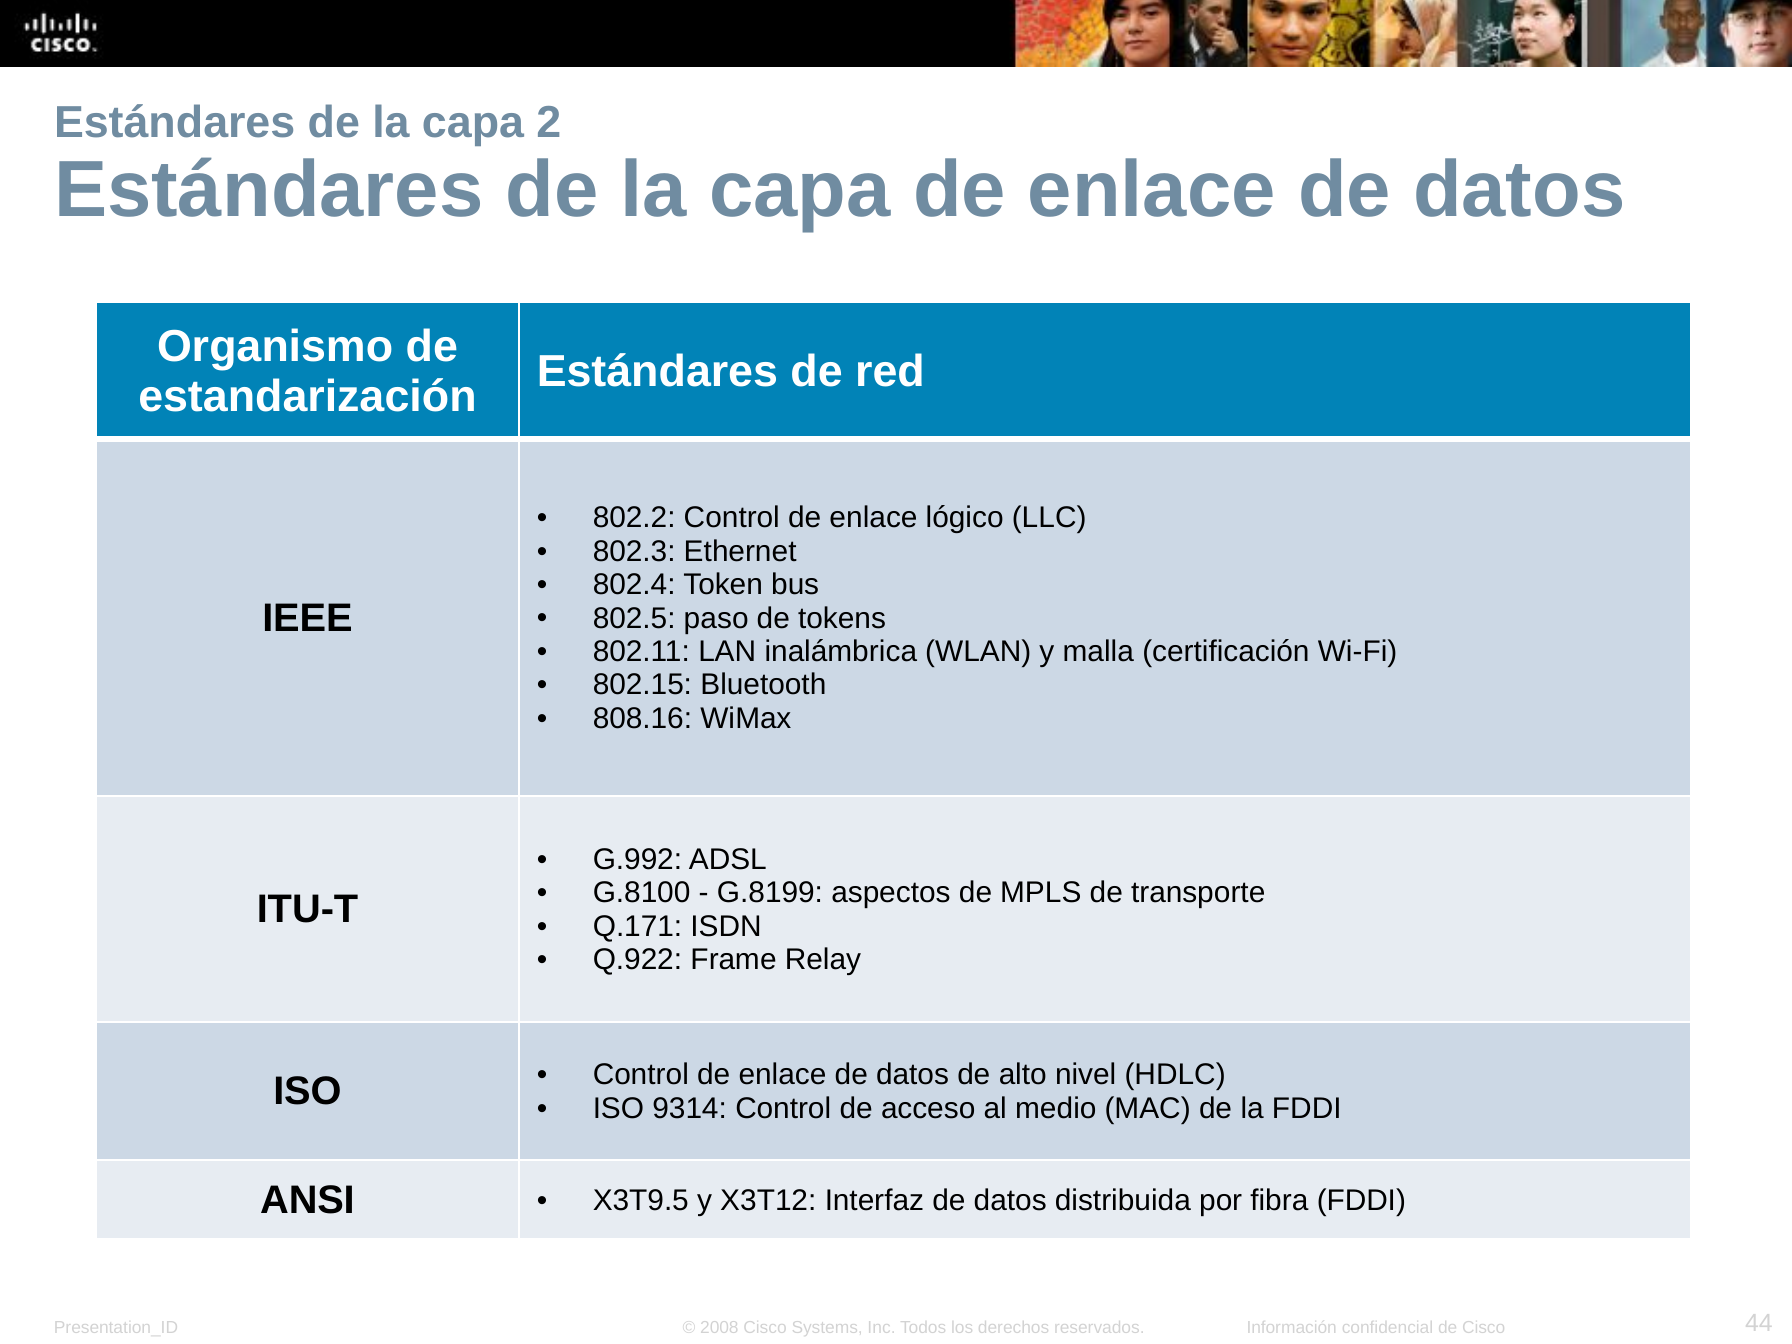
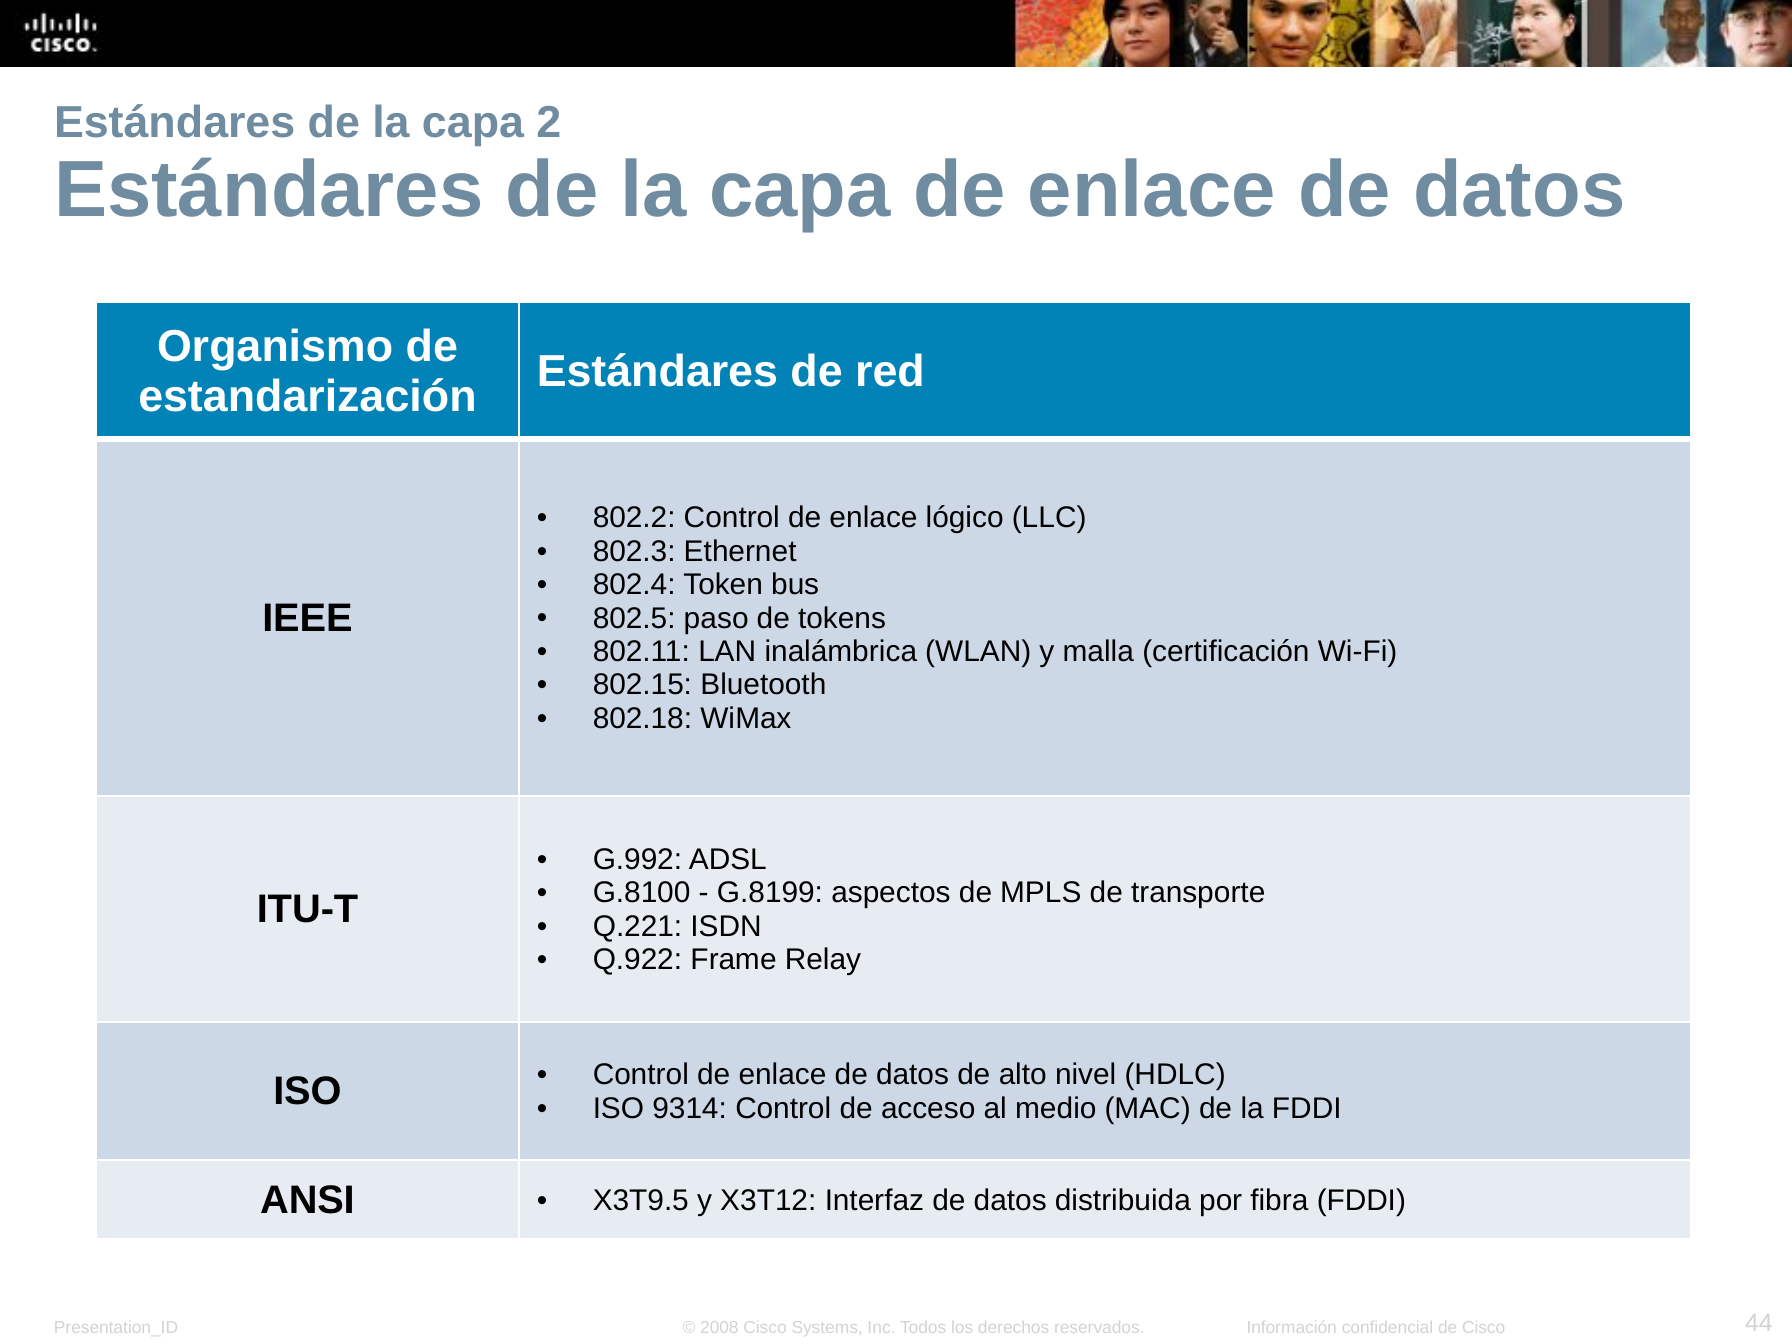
808.16: 808.16 -> 802.18
Q.171: Q.171 -> Q.221
